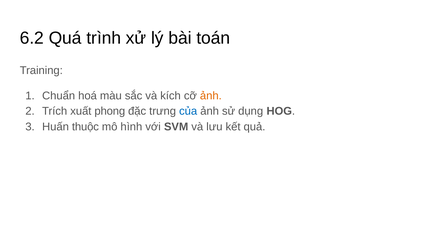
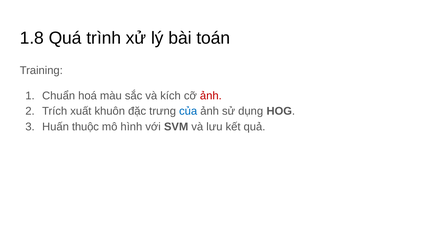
6.2: 6.2 -> 1.8
ảnh at (211, 96) colour: orange -> red
phong: phong -> khuôn
